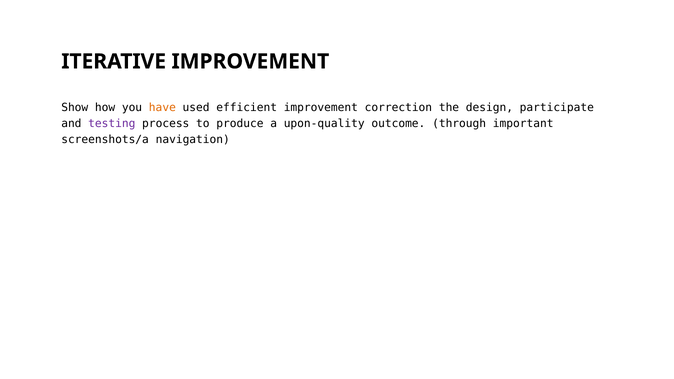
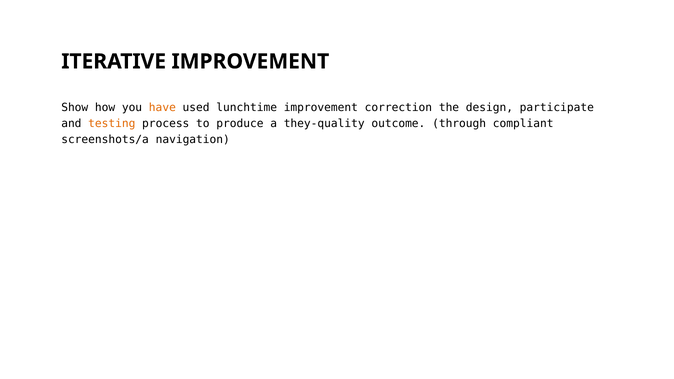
efficient: efficient -> lunchtime
testing colour: purple -> orange
upon-quality: upon-quality -> they-quality
important: important -> compliant
